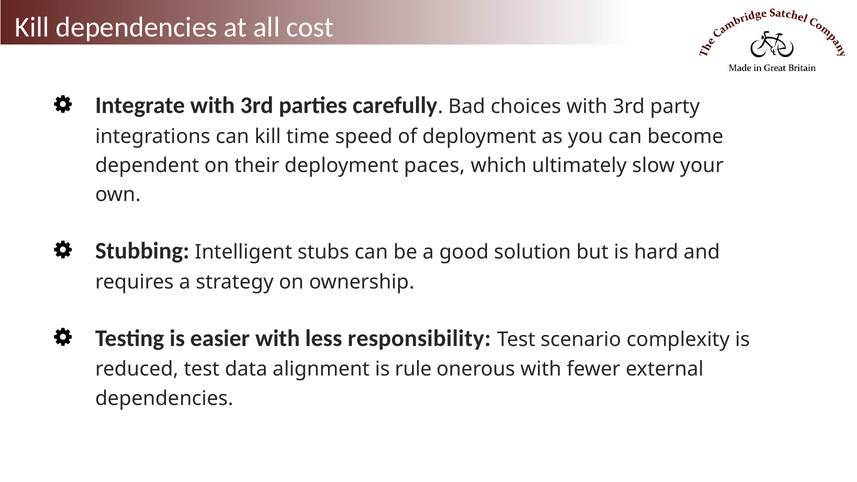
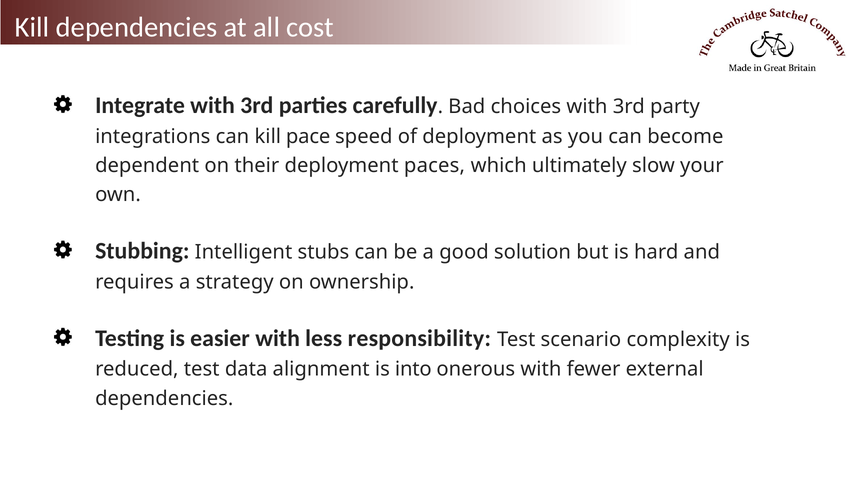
time: time -> pace
rule: rule -> into
